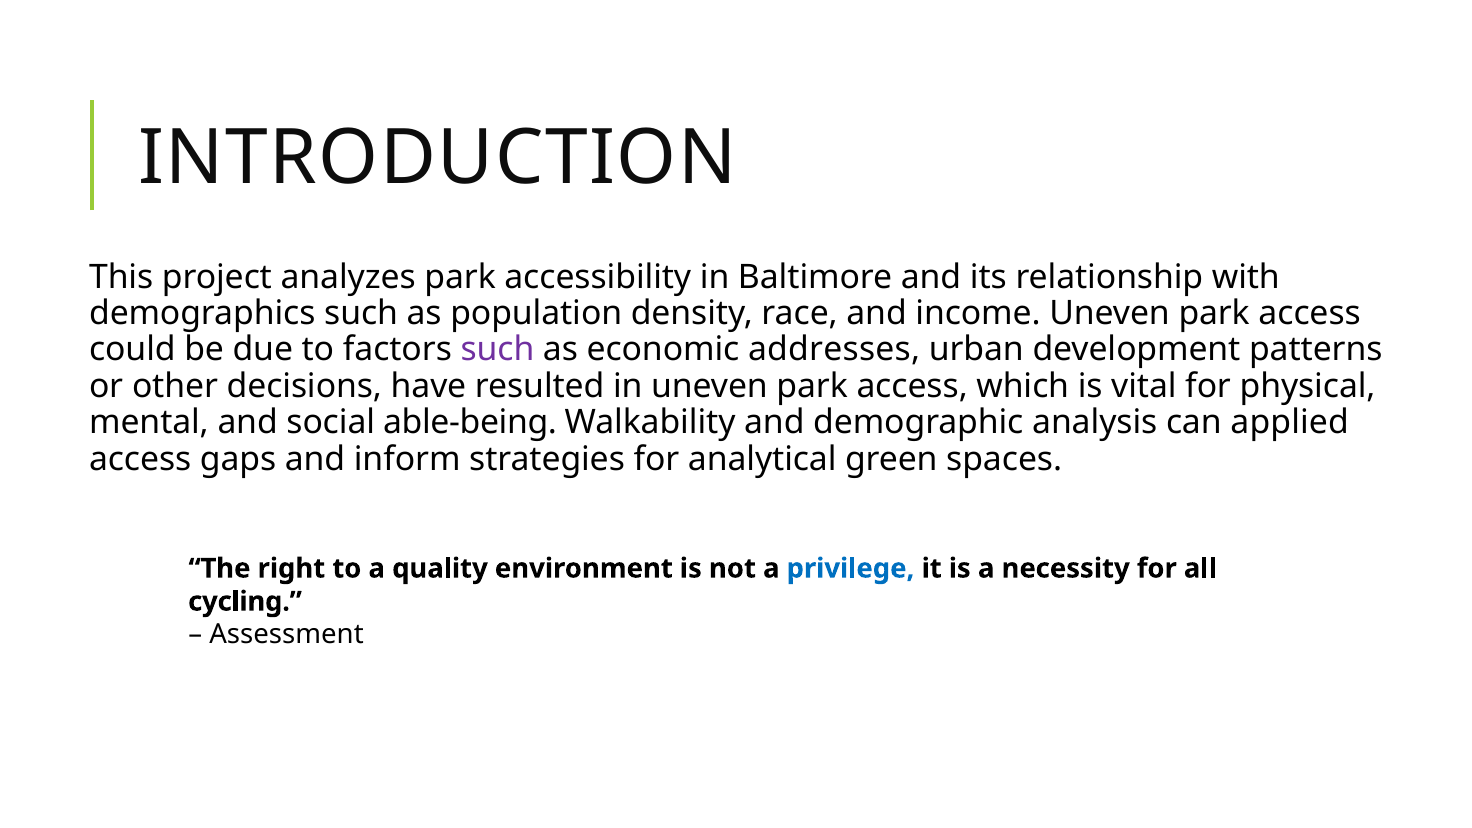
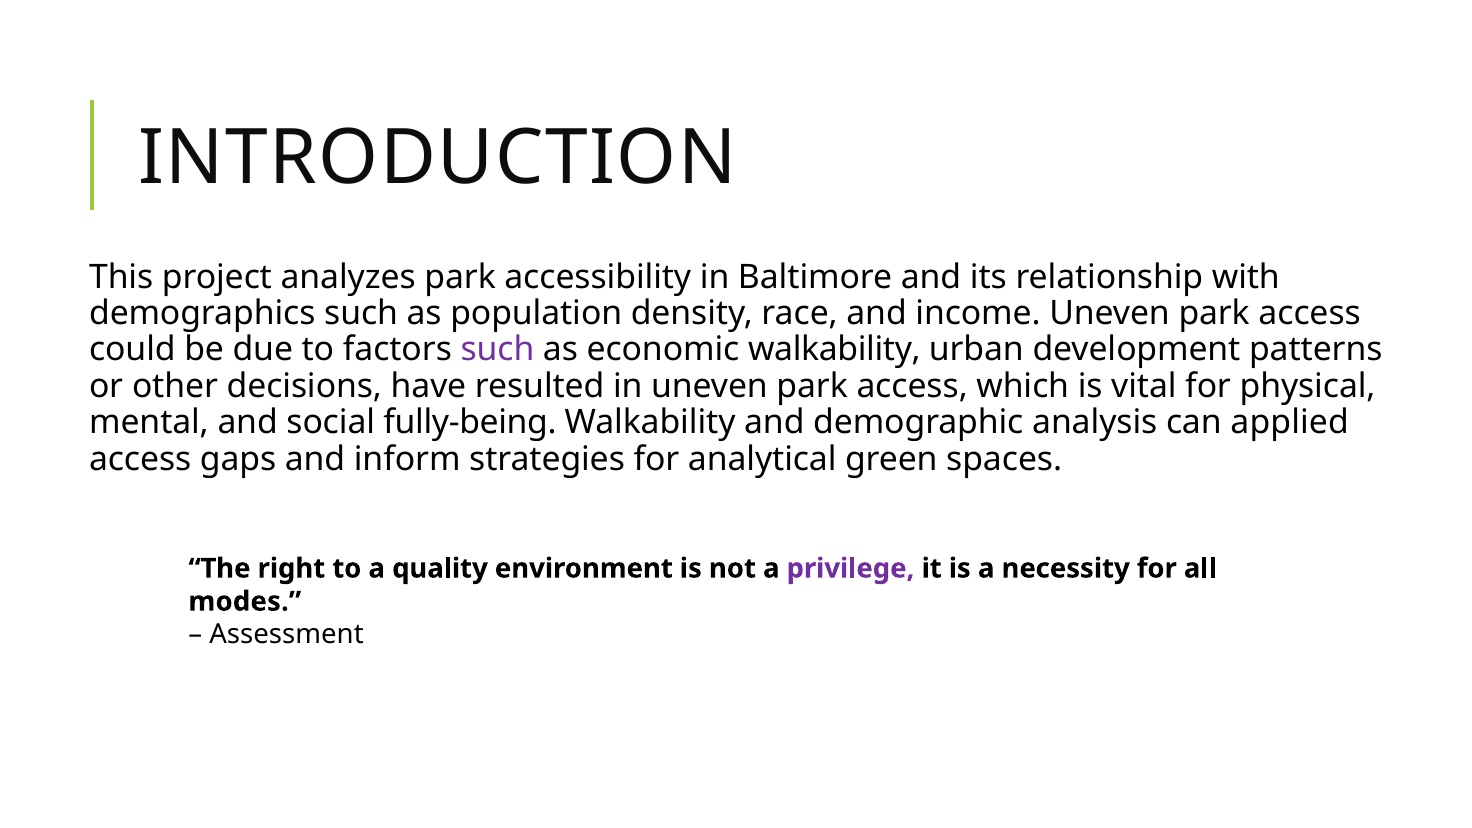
economic addresses: addresses -> walkability
able-being: able-being -> fully-being
privilege colour: blue -> purple
cycling: cycling -> modes
